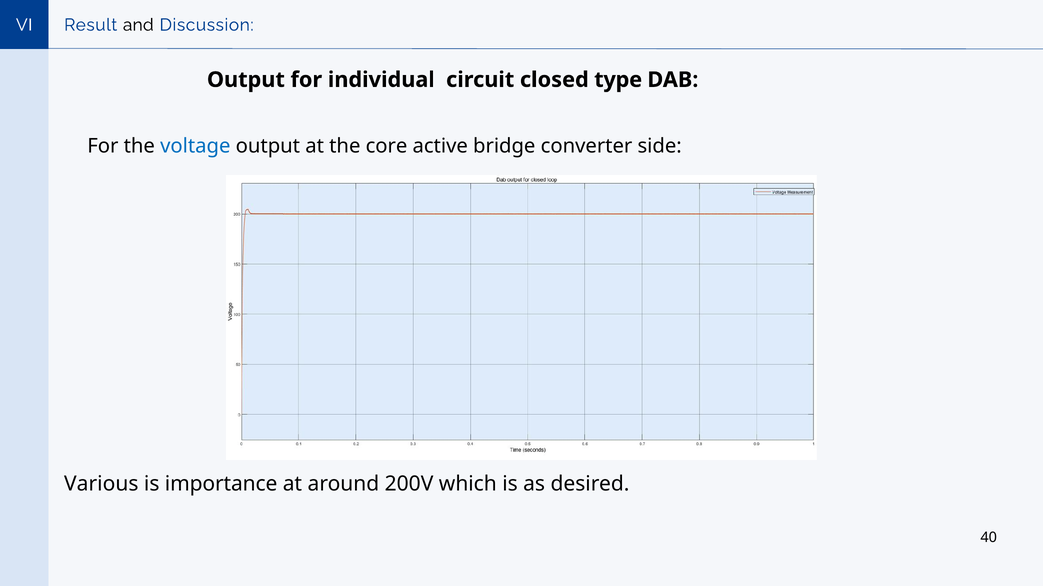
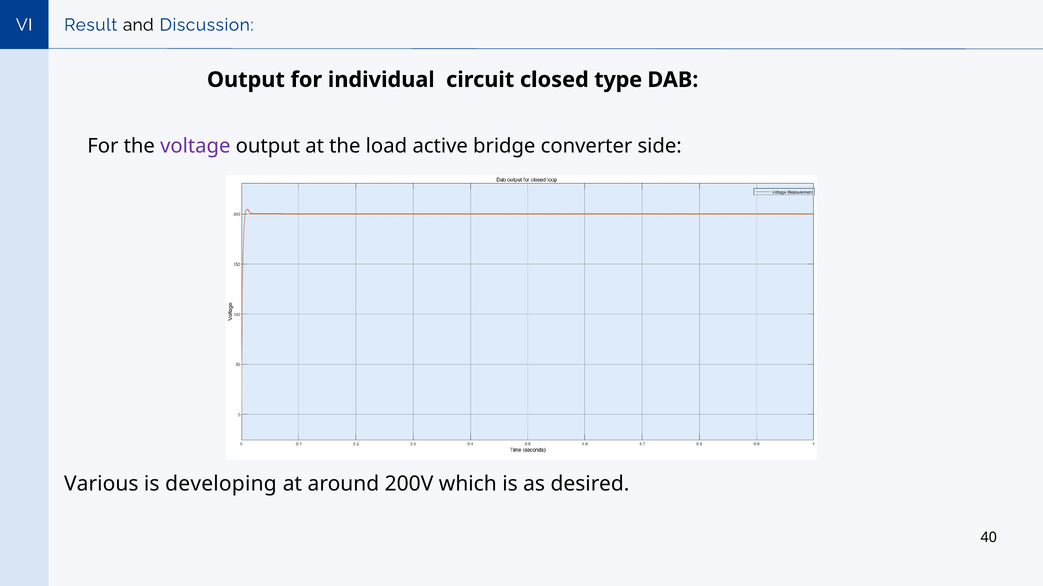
voltage colour: blue -> purple
core: core -> load
importance: importance -> developing
